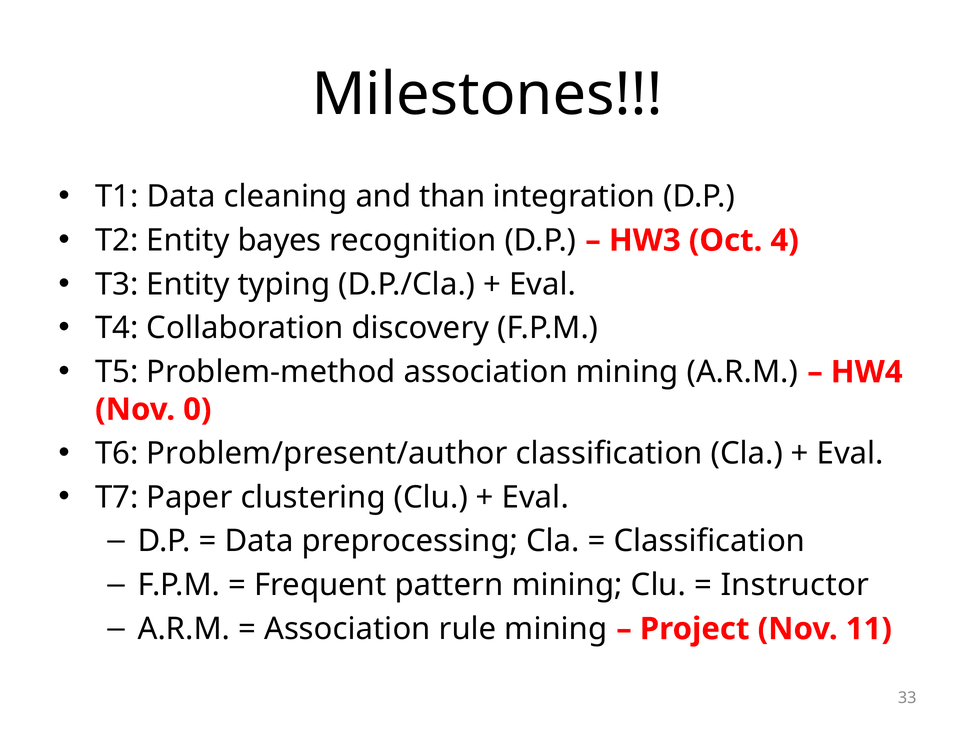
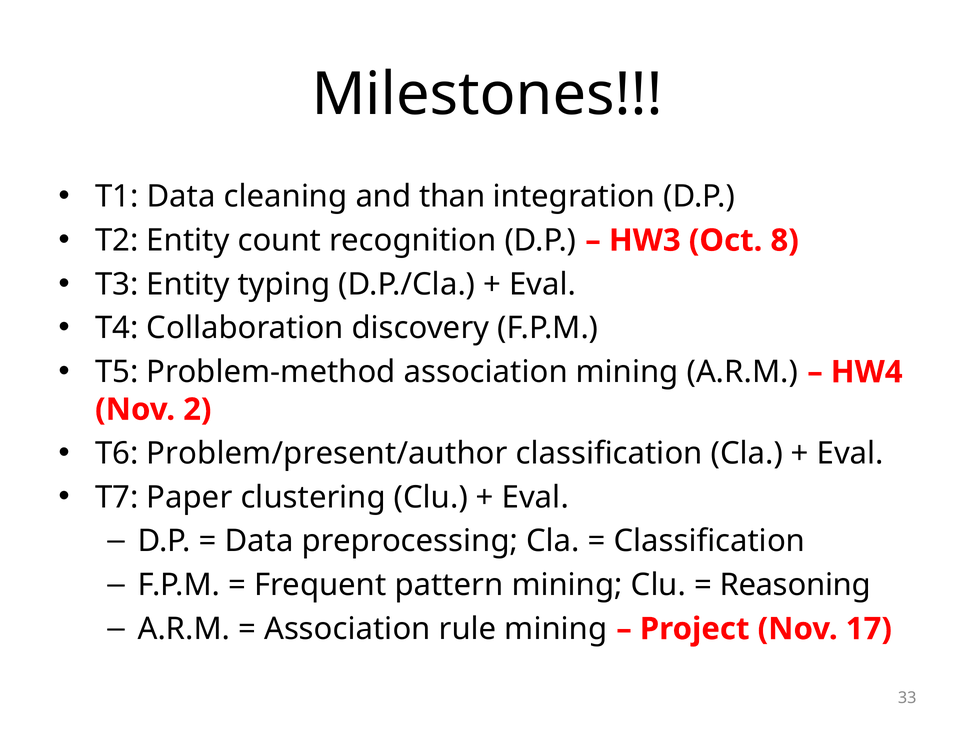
bayes: bayes -> count
4: 4 -> 8
0: 0 -> 2
Instructor: Instructor -> Reasoning
11: 11 -> 17
